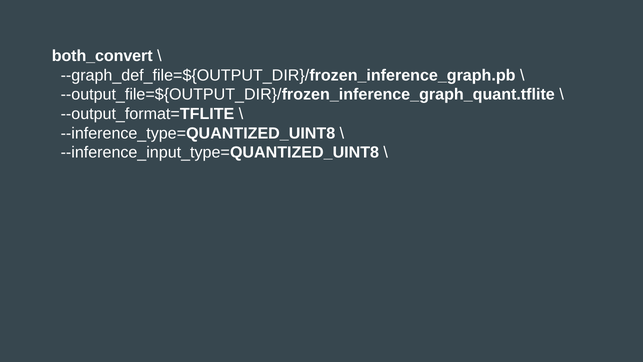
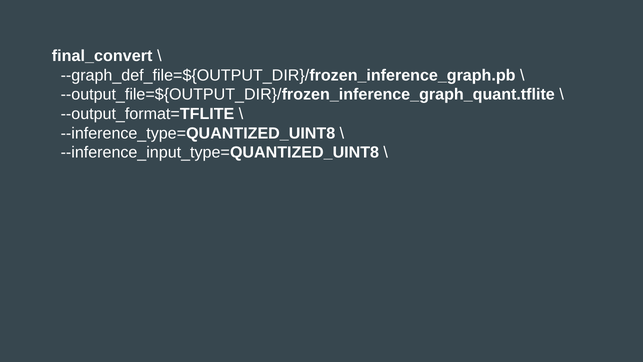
both_convert: both_convert -> final_convert
